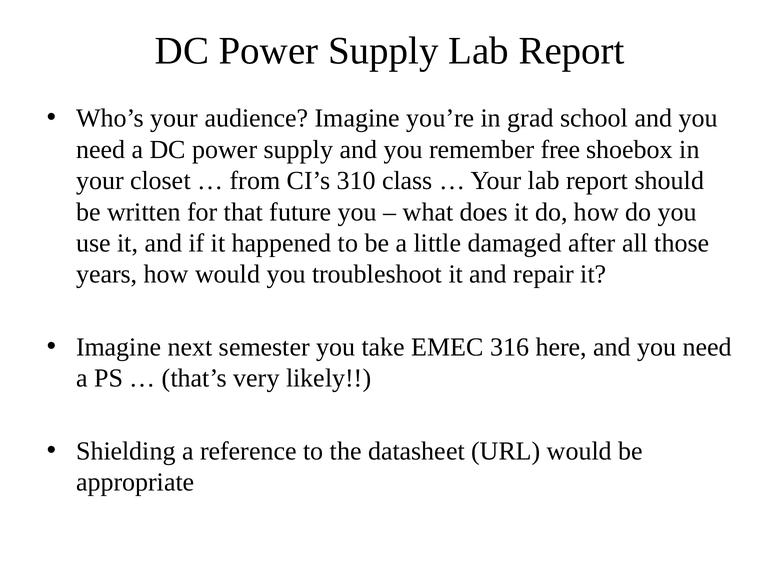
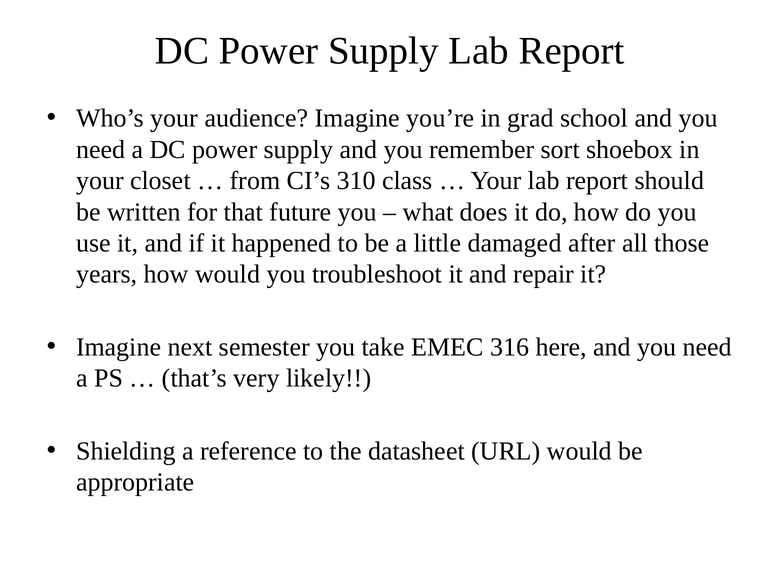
free: free -> sort
